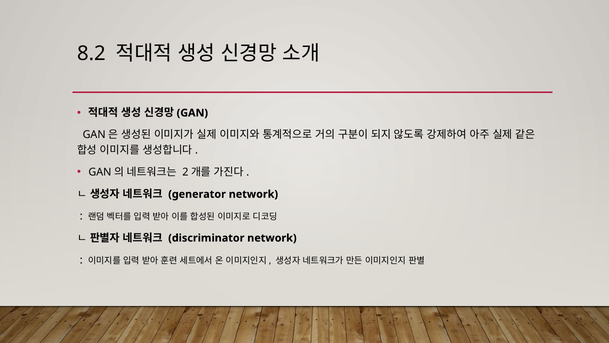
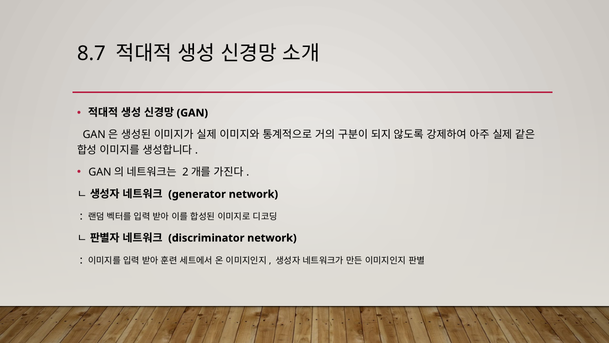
8.2: 8.2 -> 8.7
